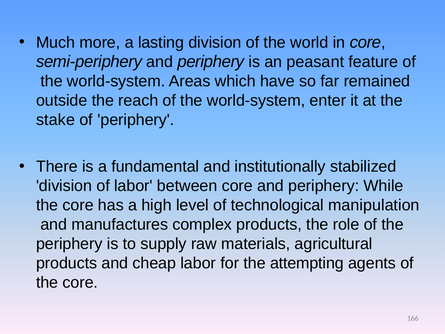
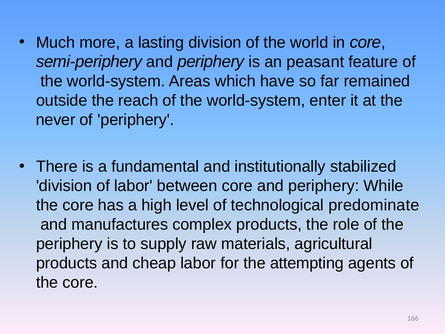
stake: stake -> never
manipulation: manipulation -> predominate
